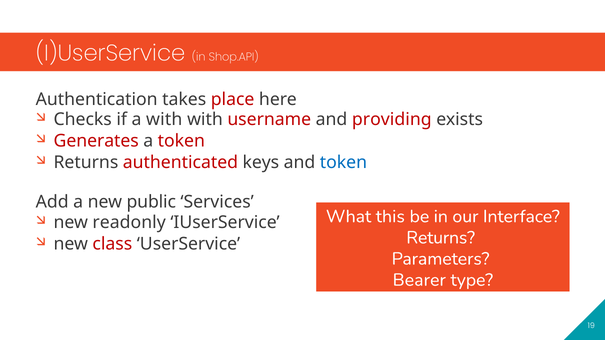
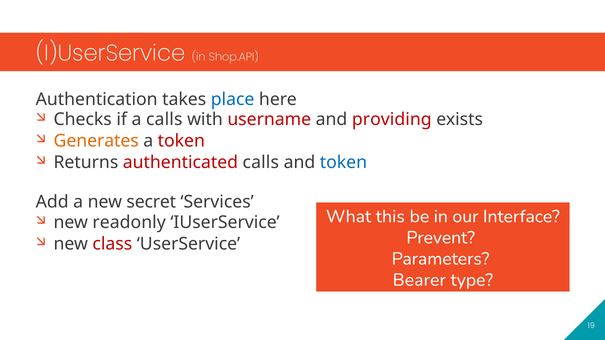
place colour: red -> blue
a with: with -> calls
Generates colour: red -> orange
authenticated keys: keys -> calls
public: public -> secret
Returns at (441, 238): Returns -> Prevent
